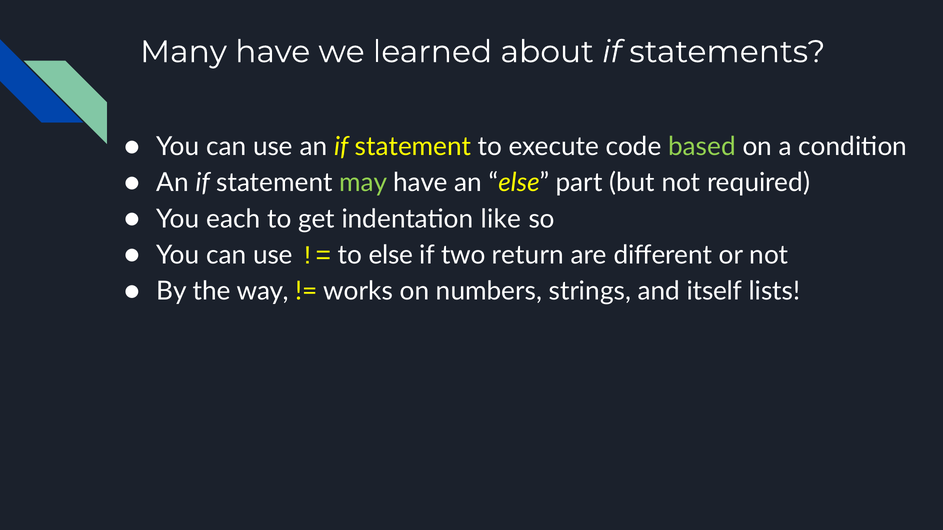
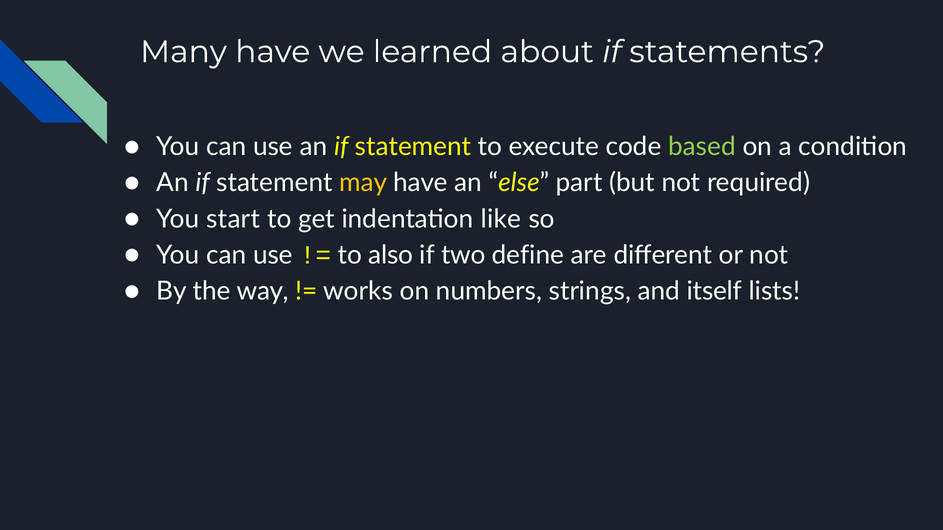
may colour: light green -> yellow
each: each -> start
to else: else -> also
return: return -> define
